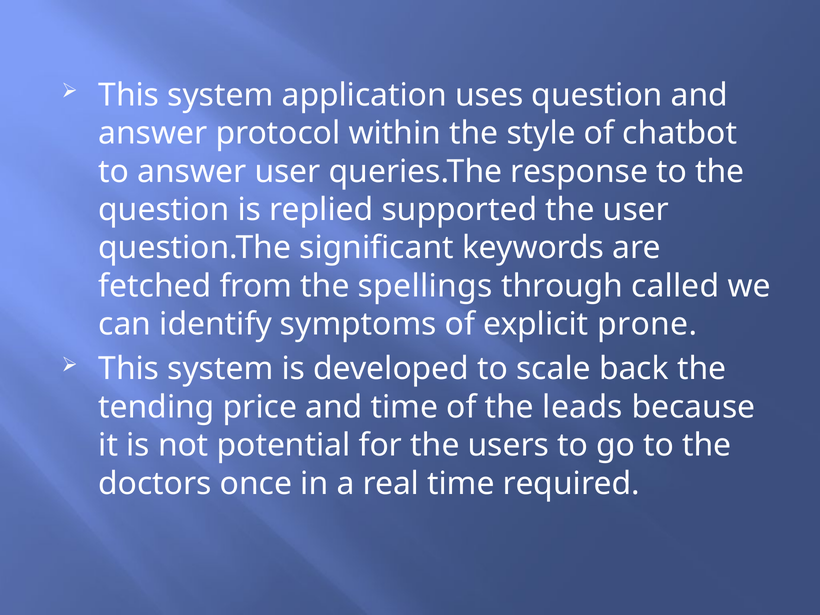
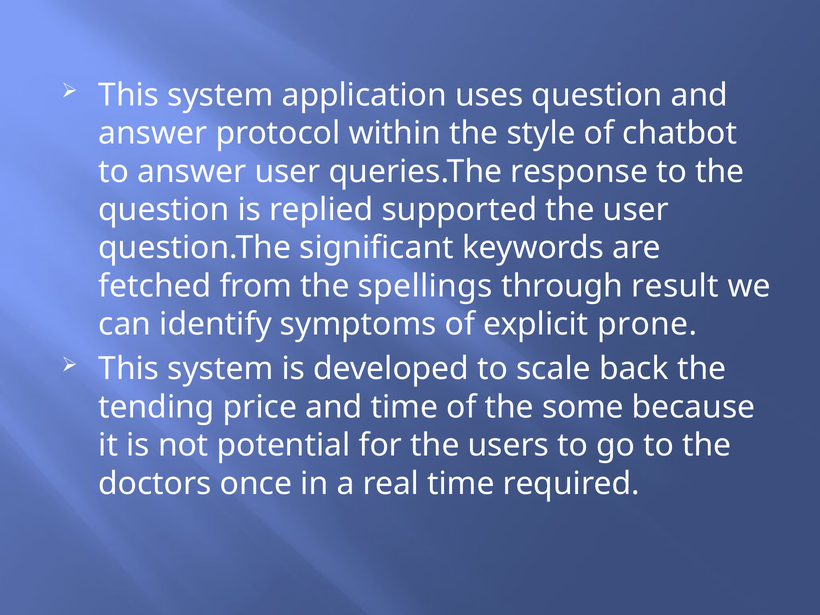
called: called -> result
leads: leads -> some
